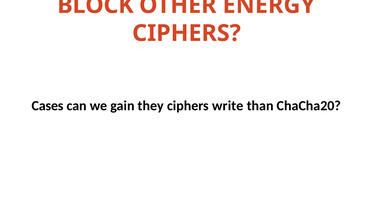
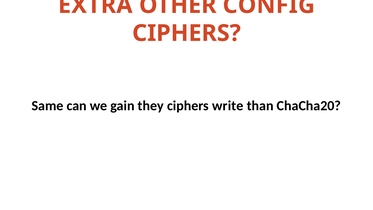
BLOCK: BLOCK -> EXTRA
ENERGY: ENERGY -> CONFIG
Cases: Cases -> Same
